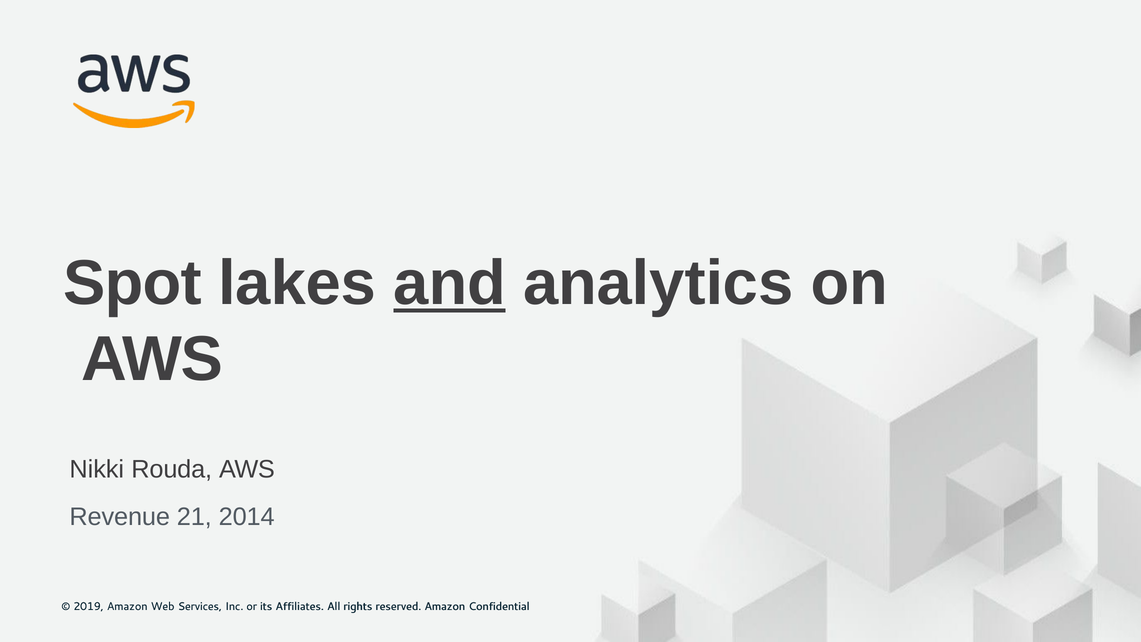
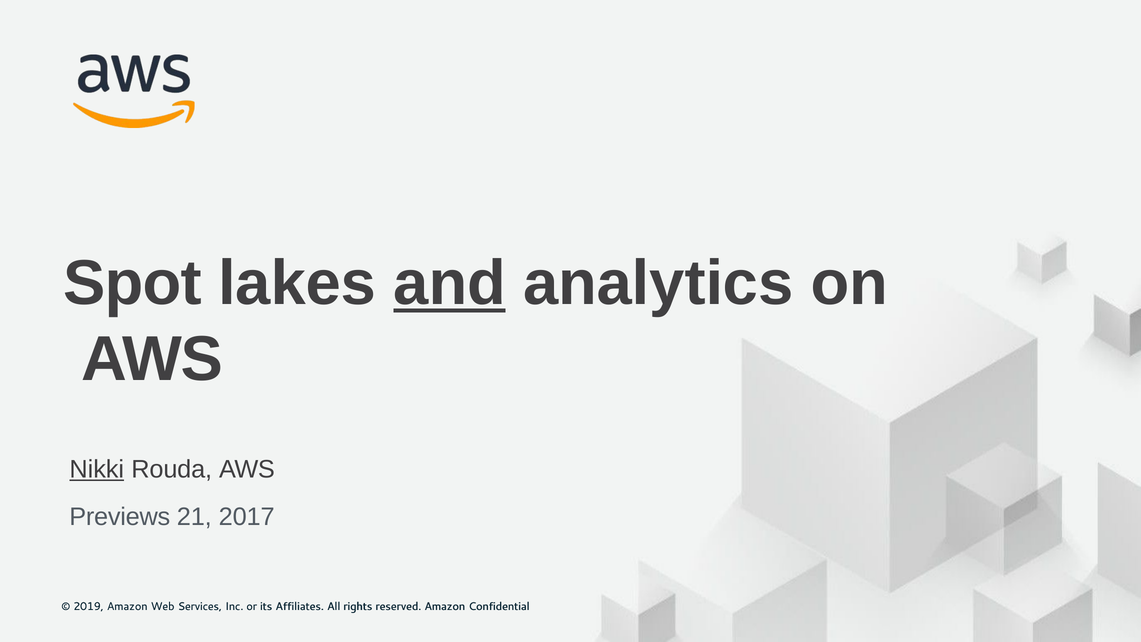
Nikki underline: none -> present
Revenue: Revenue -> Previews
2014: 2014 -> 2017
